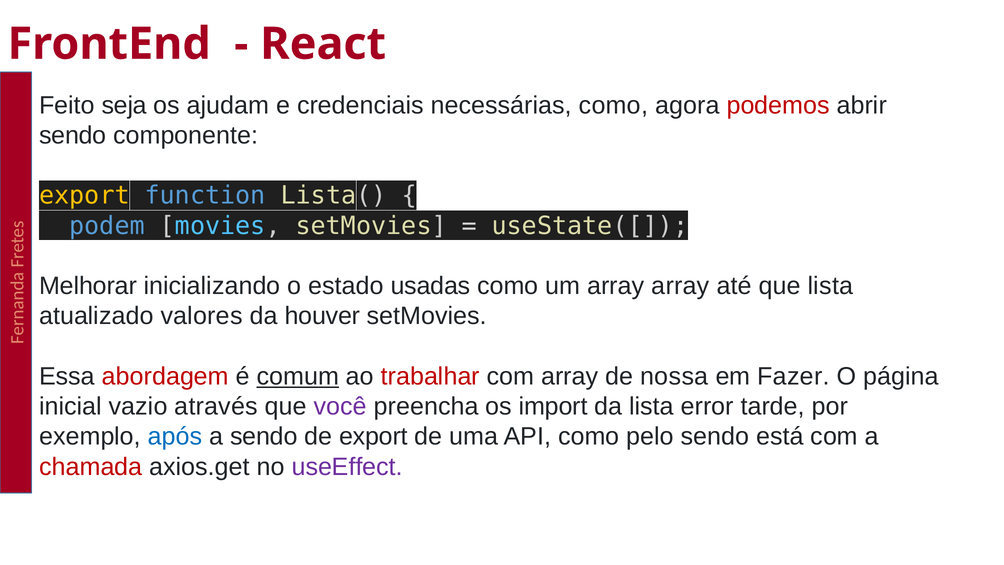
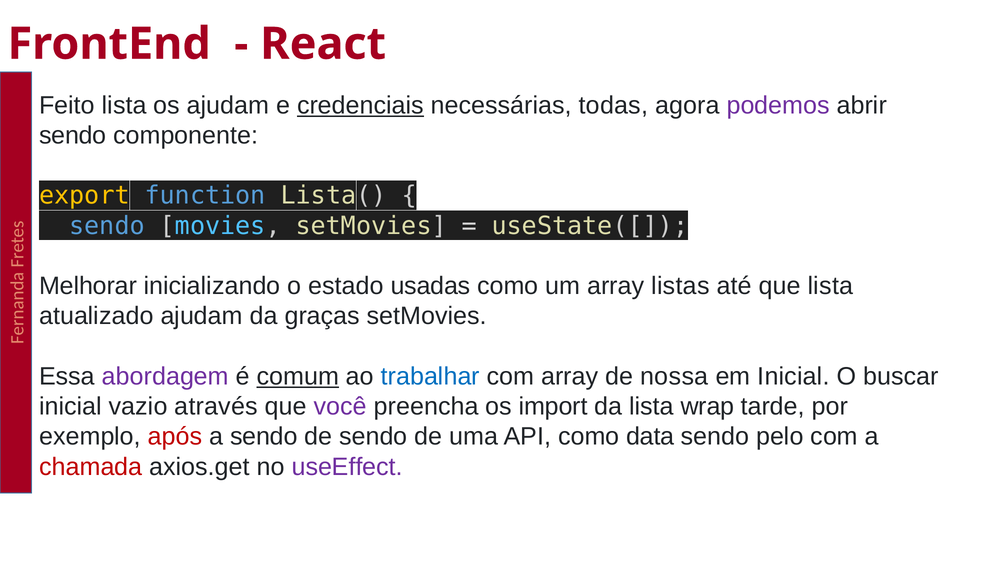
Feito seja: seja -> lista
credenciais underline: none -> present
necessárias como: como -> todas
podemos colour: red -> purple
podem at (107, 226): podem -> sendo
array array: array -> listas
atualizado valores: valores -> ajudam
houver: houver -> graças
abordagem colour: red -> purple
trabalhar colour: red -> blue
em Fazer: Fazer -> Inicial
página: página -> buscar
error: error -> wrap
após colour: blue -> red
de export: export -> sendo
pelo: pelo -> data
está: está -> pelo
